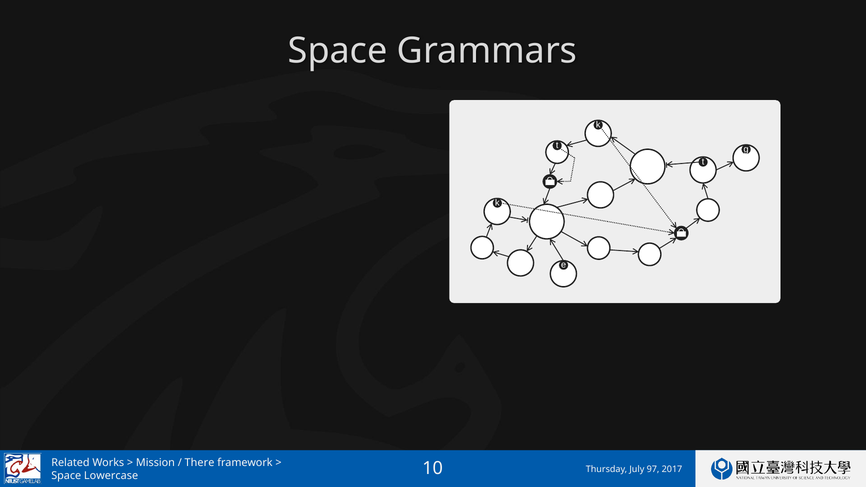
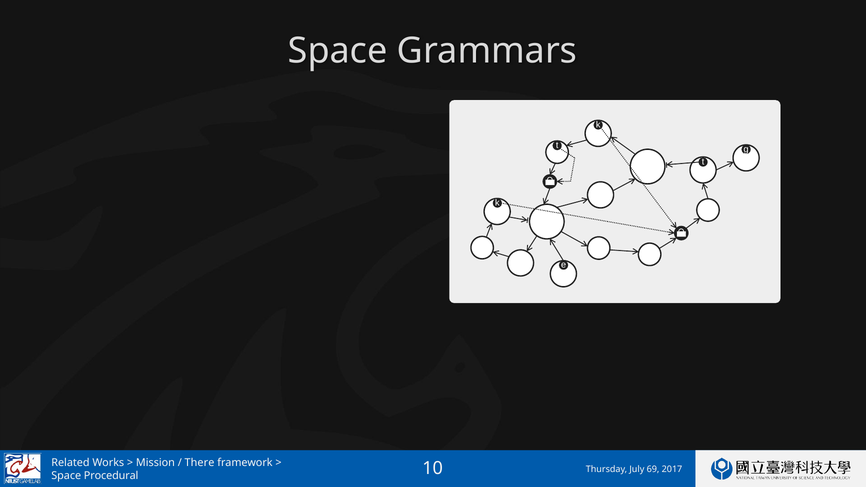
97: 97 -> 69
Lowercase: Lowercase -> Procedural
